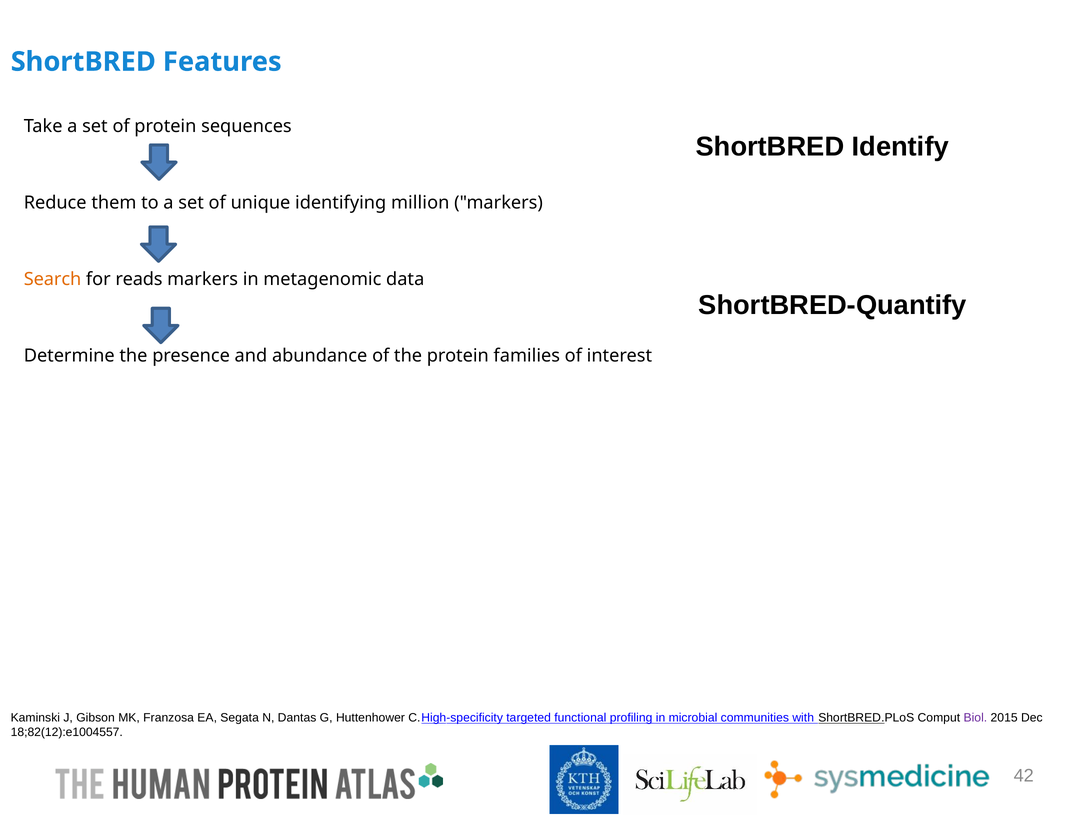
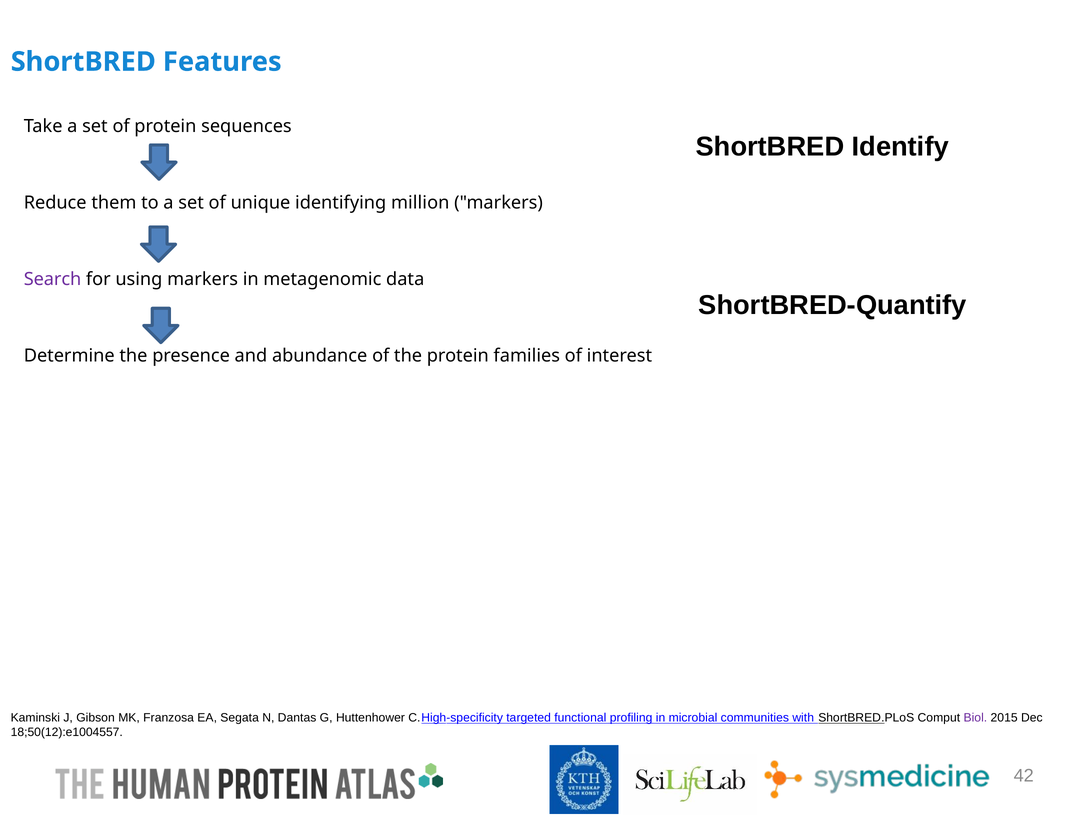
Search colour: orange -> purple
reads: reads -> using
18;82(12):e1004557: 18;82(12):e1004557 -> 18;50(12):e1004557
